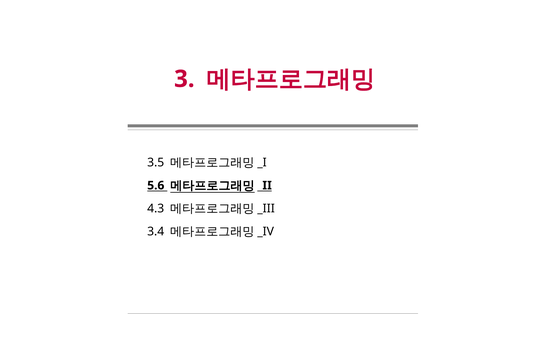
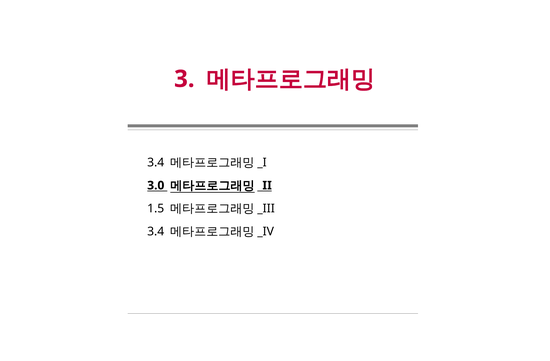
3.5 at (156, 163): 3.5 -> 3.4
5.6: 5.6 -> 3.0
4.3: 4.3 -> 1.5
